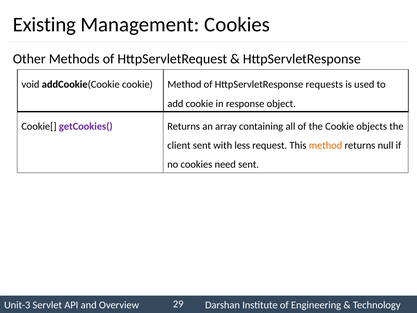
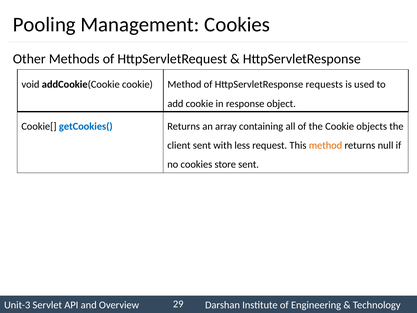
Existing: Existing -> Pooling
getCookies( colour: purple -> blue
need: need -> store
